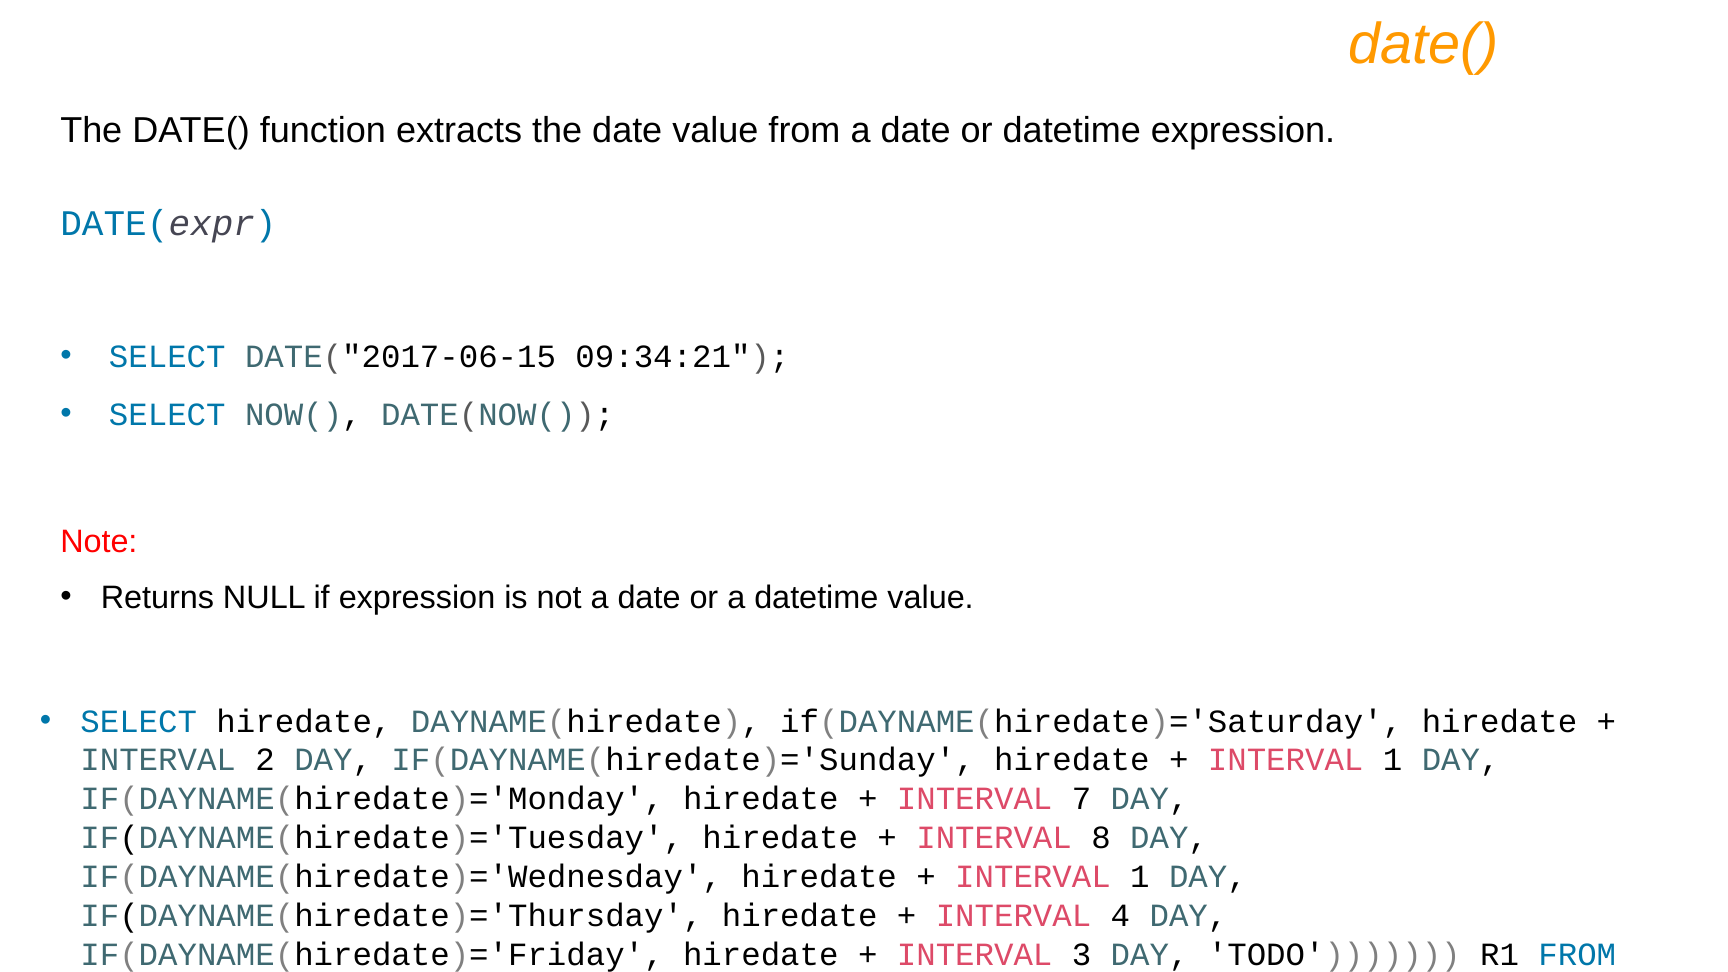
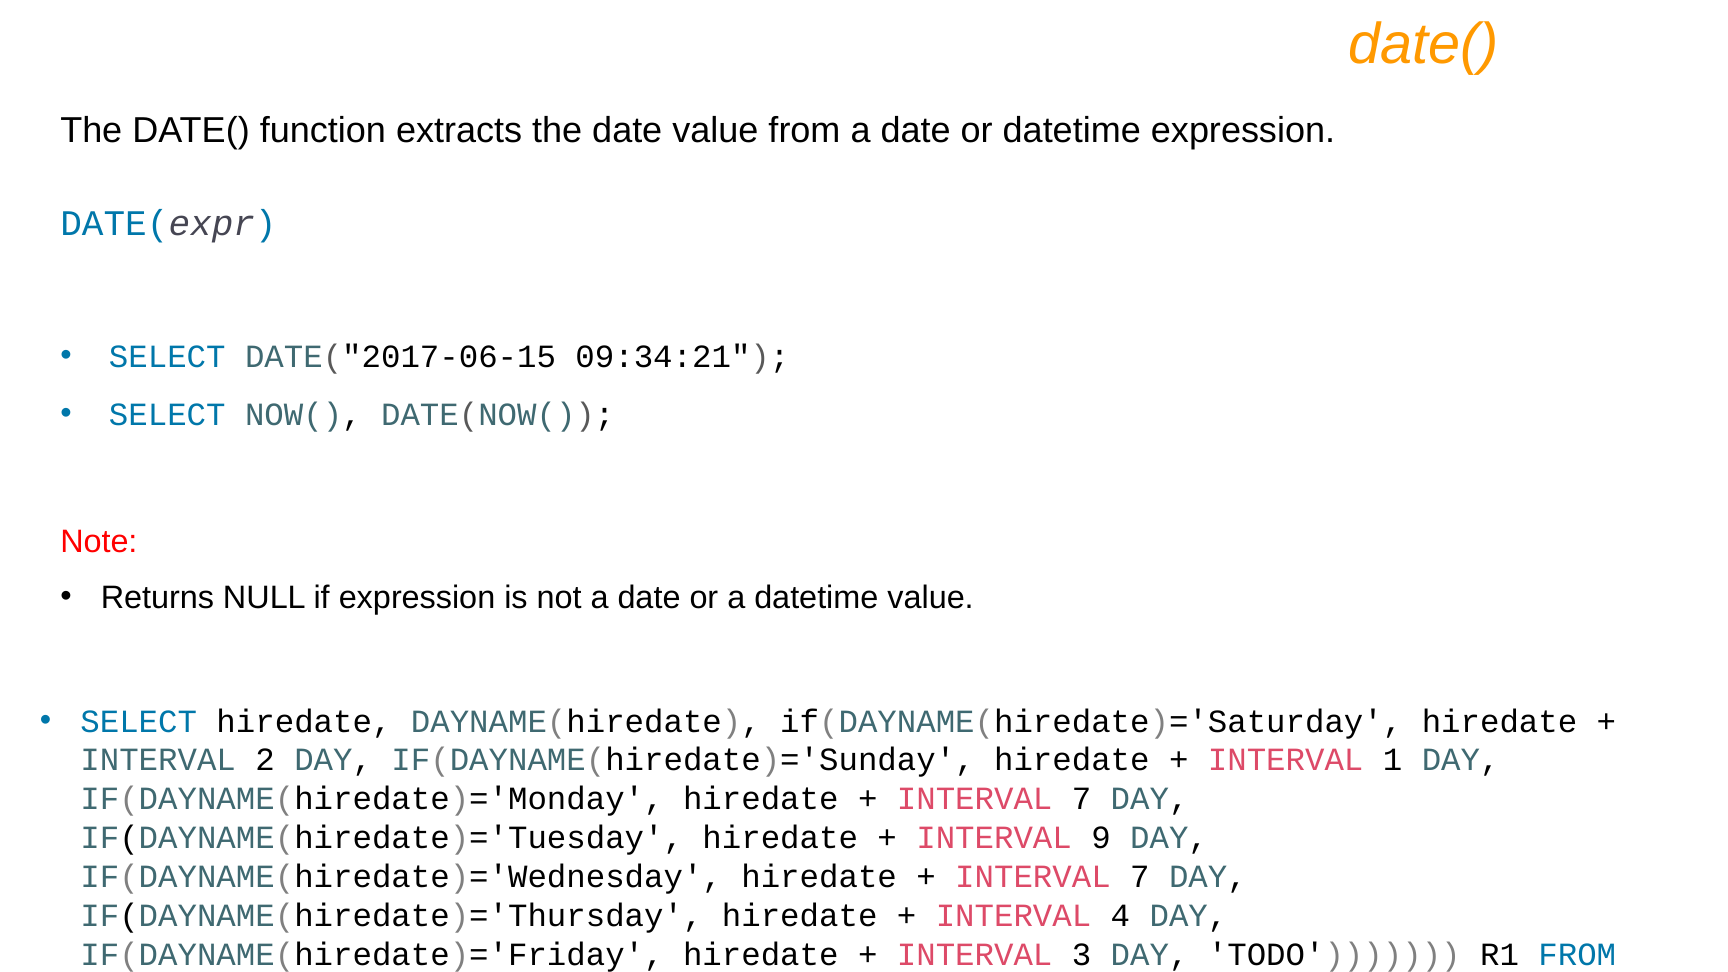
8: 8 -> 9
1 at (1140, 877): 1 -> 7
